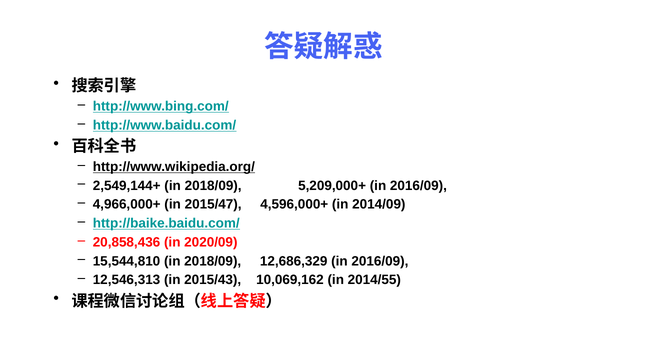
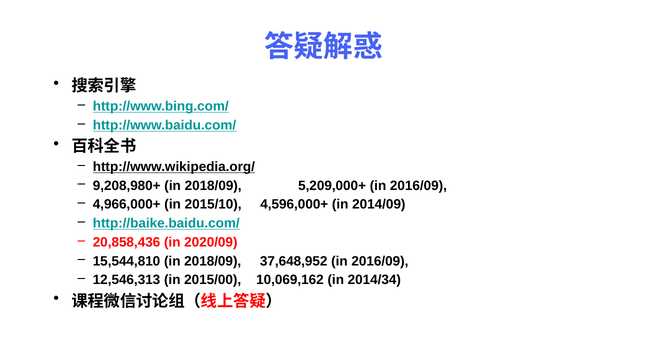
2,549,144+: 2,549,144+ -> 9,208,980+
2015/47: 2015/47 -> 2015/10
12,686,329: 12,686,329 -> 37,648,952
2015/43: 2015/43 -> 2015/00
2014/55: 2014/55 -> 2014/34
